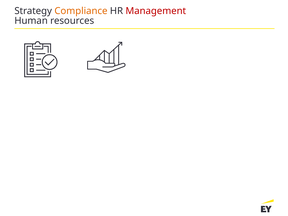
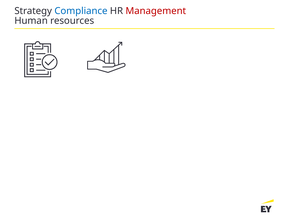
Compliance colour: orange -> blue
